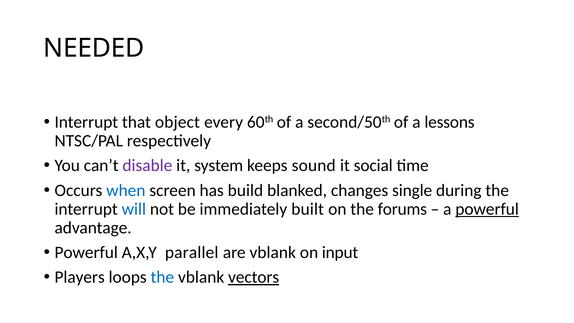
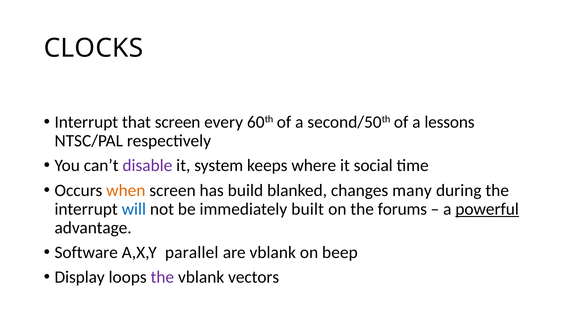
NEEDED: NEEDED -> CLOCKS
that object: object -> screen
sound: sound -> where
when colour: blue -> orange
single: single -> many
Powerful at (86, 252): Powerful -> Software
input: input -> beep
Players: Players -> Display
the at (162, 277) colour: blue -> purple
vectors underline: present -> none
